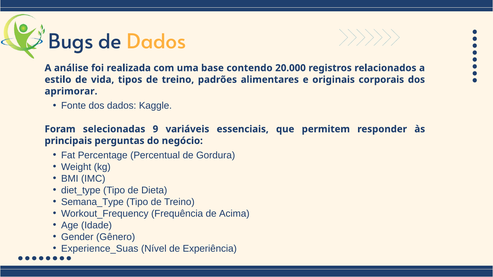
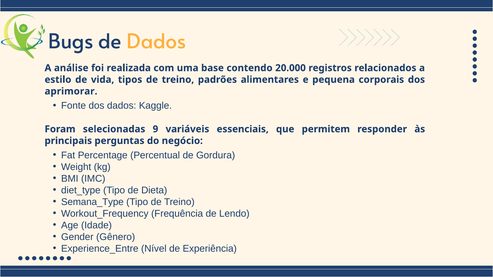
originais: originais -> pequena
Acima: Acima -> Lendo
Experience_Suas: Experience_Suas -> Experience_Entre
